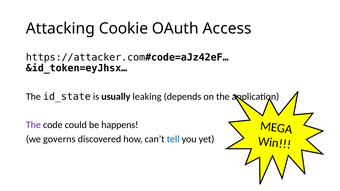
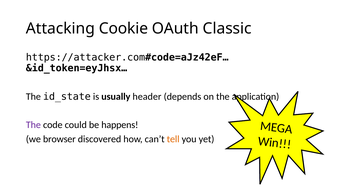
Access: Access -> Classic
leaking: leaking -> header
governs: governs -> browser
tell colour: blue -> orange
